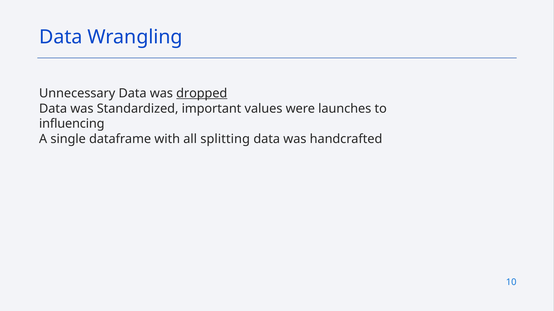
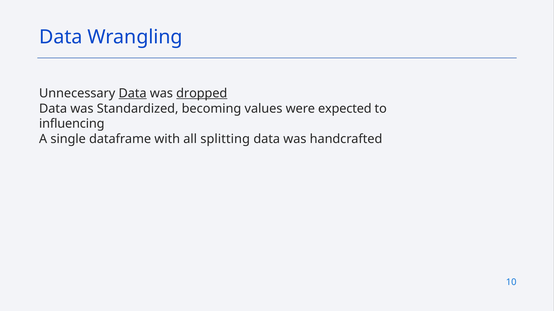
Data at (133, 94) underline: none -> present
important: important -> becoming
launches: launches -> expected
